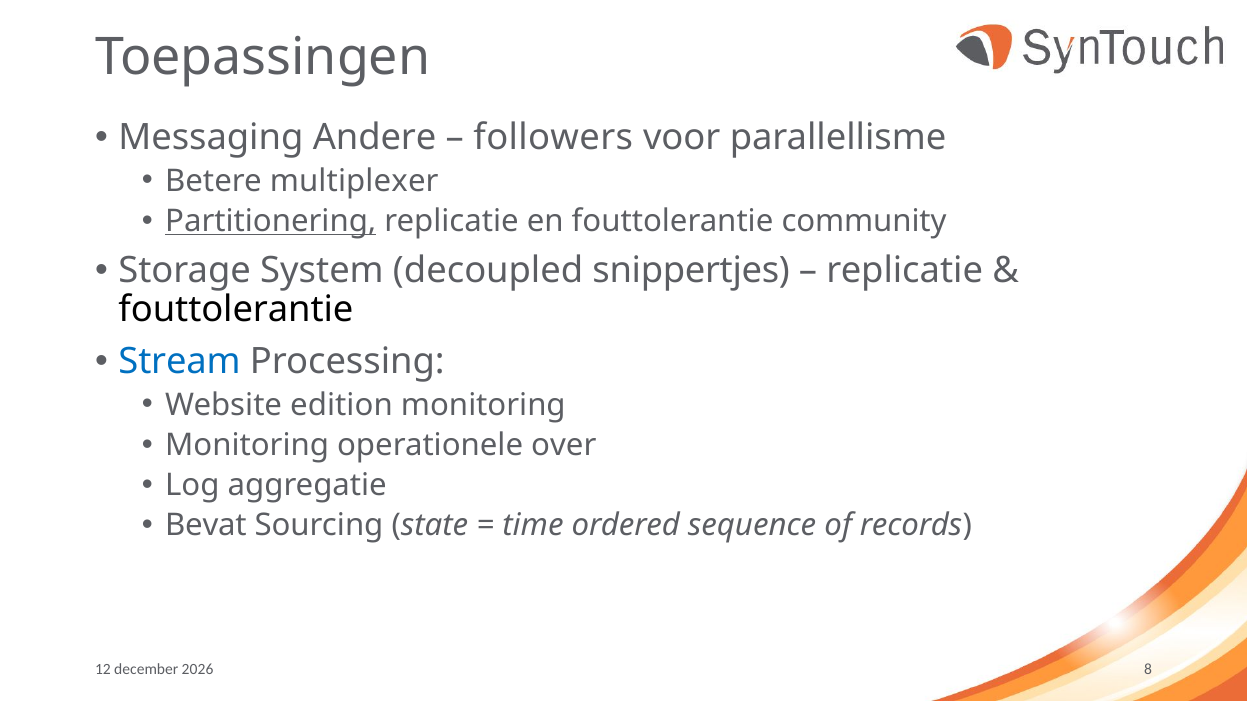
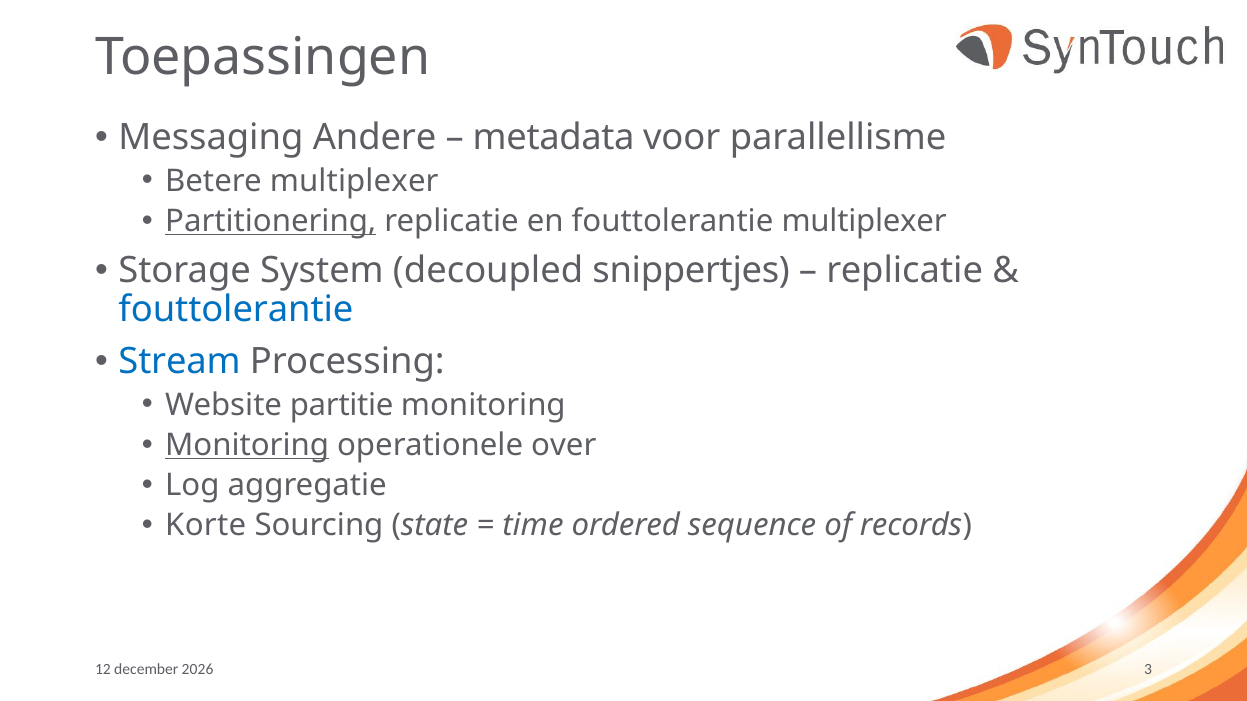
followers: followers -> metadata
fouttolerantie community: community -> multiplexer
fouttolerantie at (236, 310) colour: black -> blue
edition: edition -> partitie
Monitoring at (247, 445) underline: none -> present
Bevat: Bevat -> Korte
8: 8 -> 3
